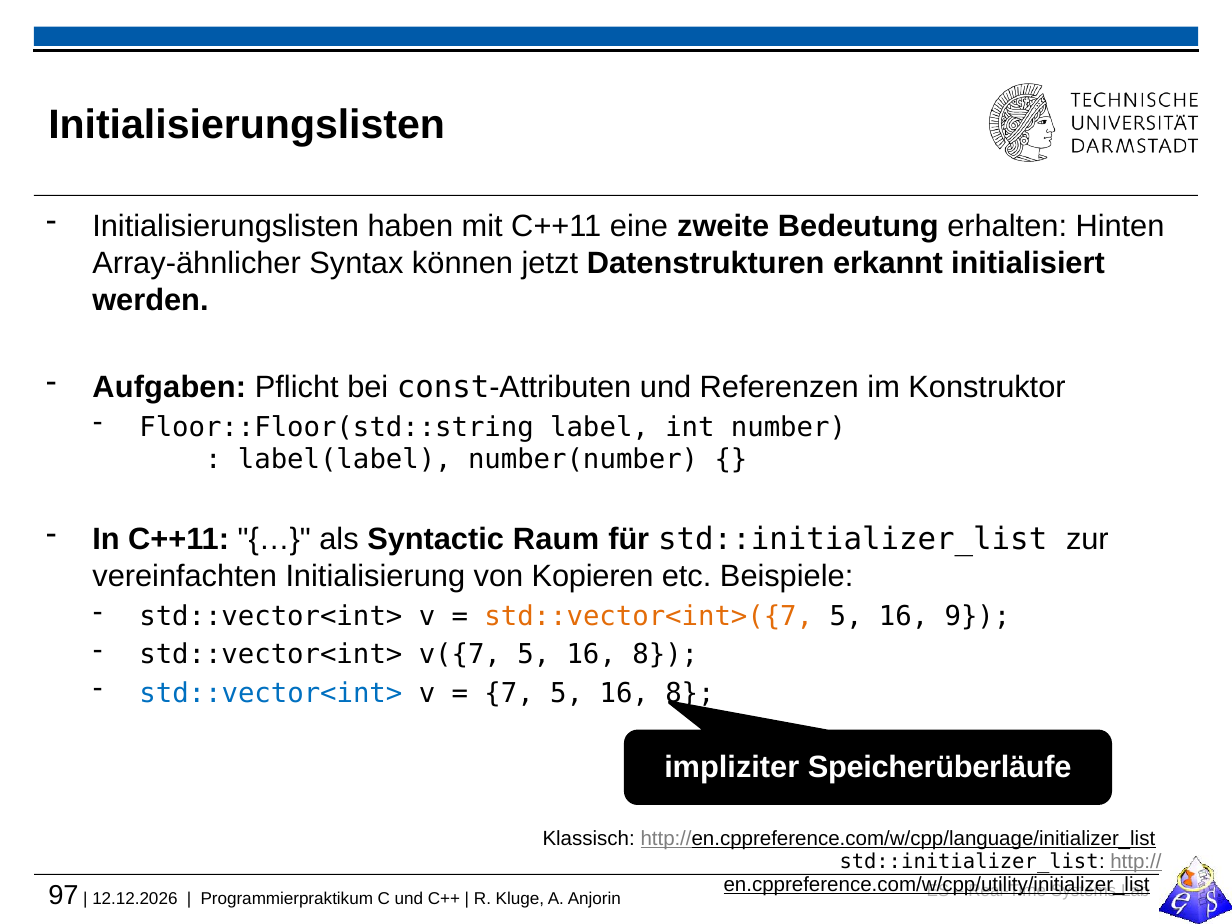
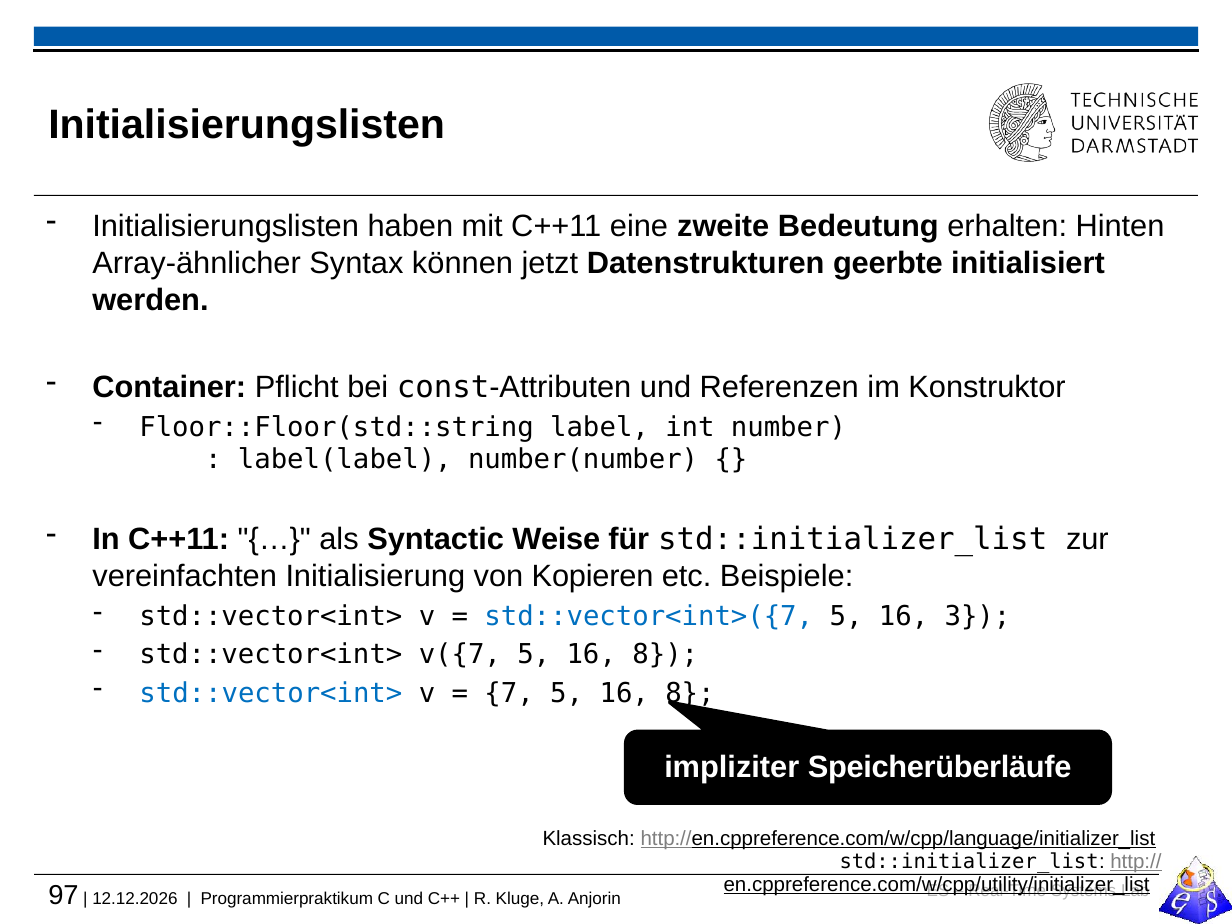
erkannt: erkannt -> geerbte
Aufgaben: Aufgaben -> Container
Raum: Raum -> Weise
std::vector<int>({7 colour: orange -> blue
9: 9 -> 3
